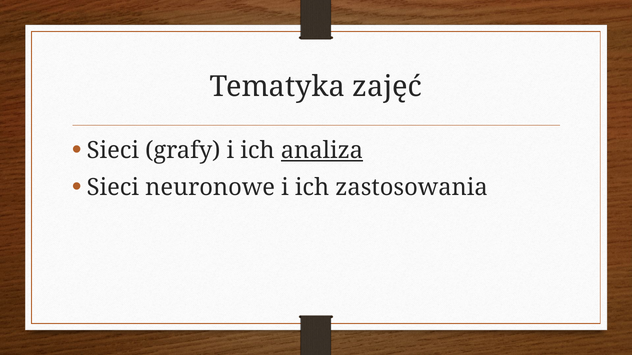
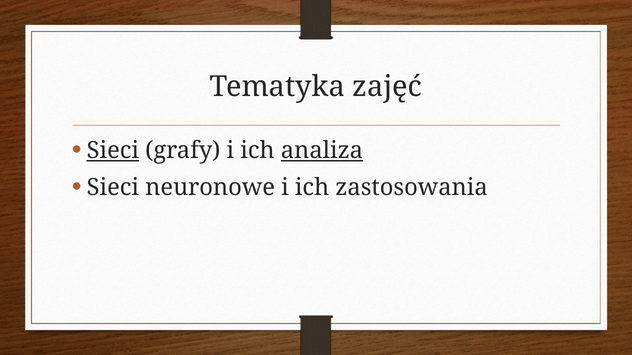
Sieci at (113, 151) underline: none -> present
